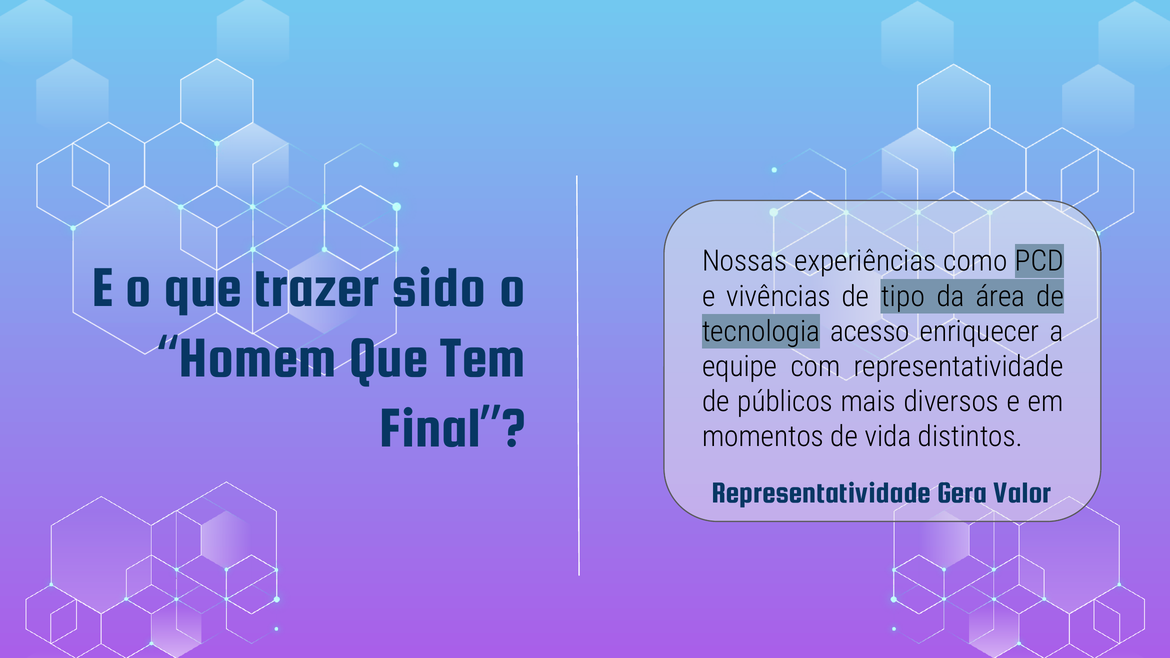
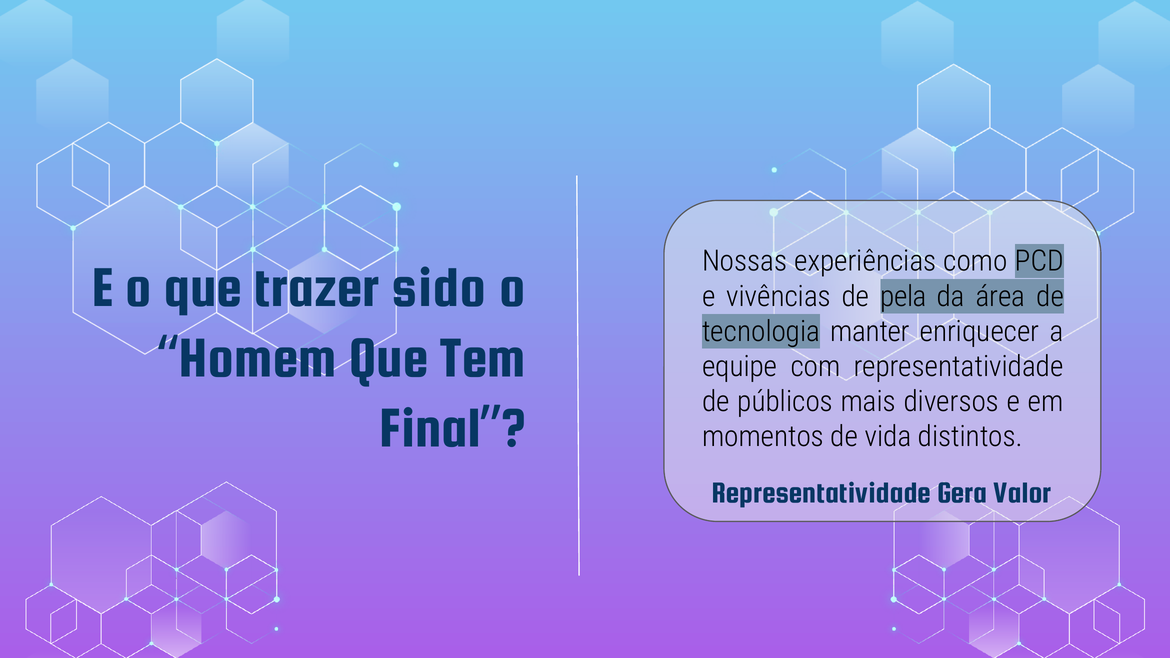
tipo: tipo -> pela
acesso: acesso -> manter
